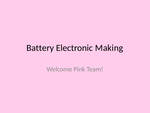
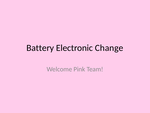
Making: Making -> Change
